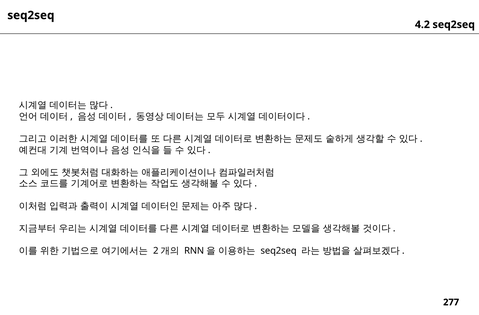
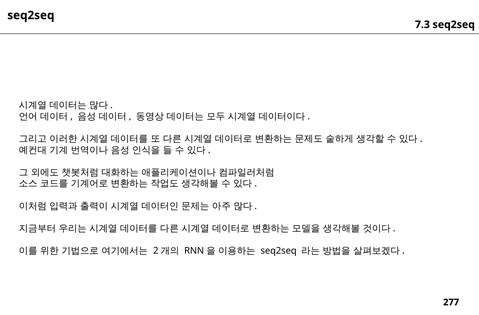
4.2: 4.2 -> 7.3
